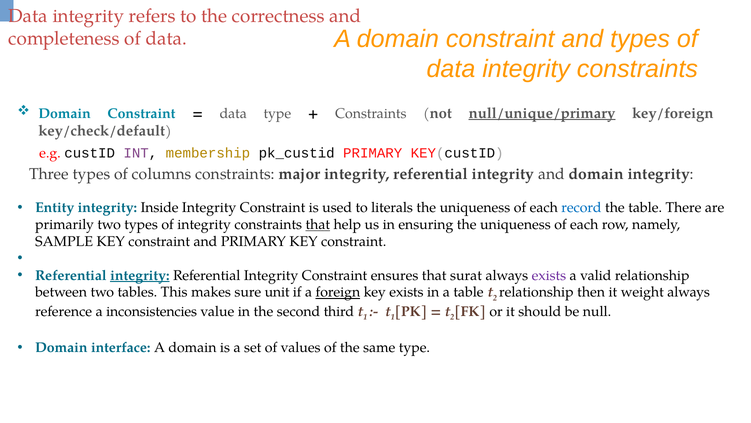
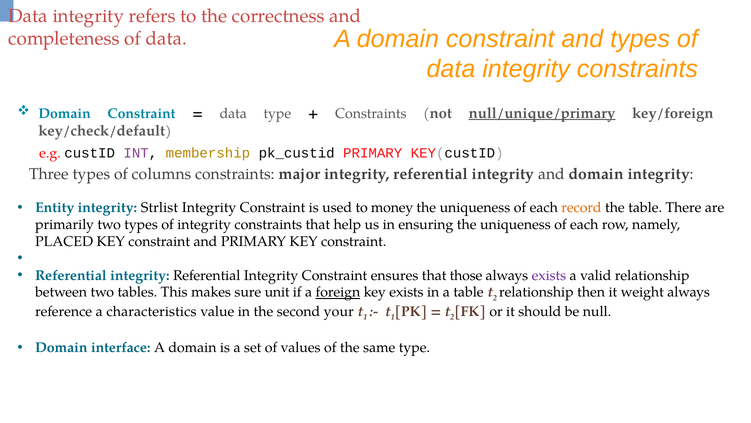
Inside: Inside -> Strlist
literals: literals -> money
record colour: blue -> orange
that at (318, 224) underline: present -> none
SAMPLE: SAMPLE -> PLACED
integrity at (140, 275) underline: present -> none
surat: surat -> those
inconsistencies: inconsistencies -> characteristics
third: third -> your
